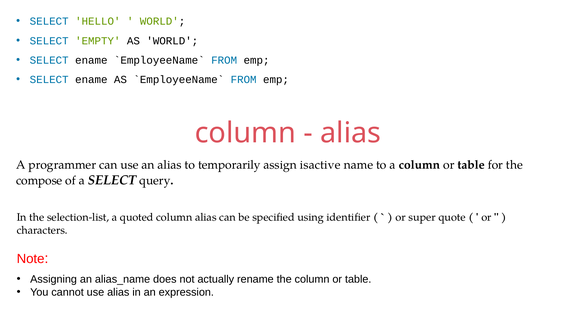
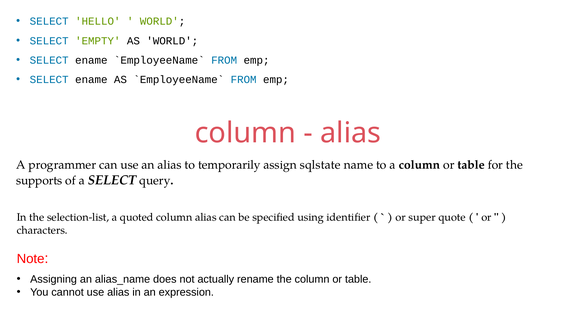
isactive: isactive -> sqlstate
compose: compose -> supports
